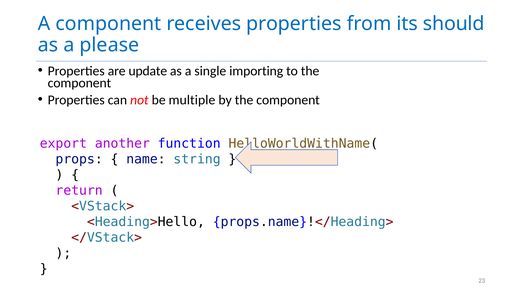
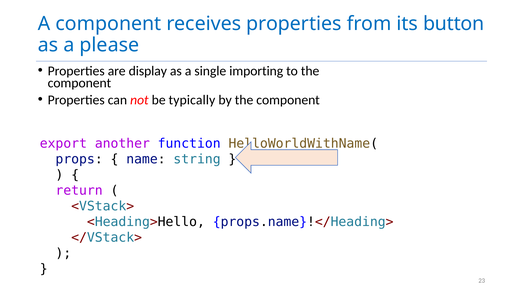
should: should -> button
update: update -> display
multiple: multiple -> typically
